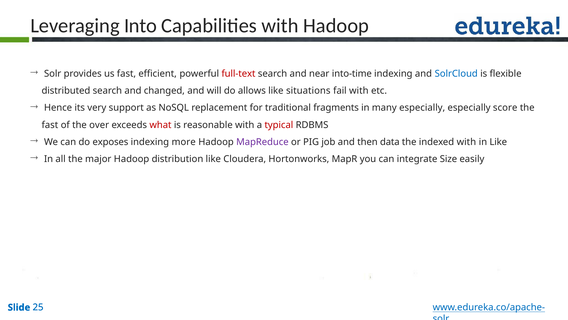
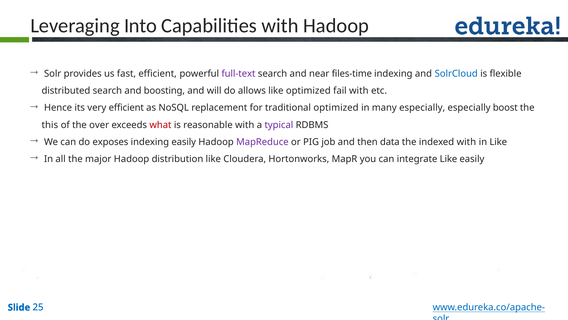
full-text colour: red -> purple
into-time: into-time -> files-time
changed: changed -> boosting
like situations: situations -> optimized
very support: support -> efficient
traditional fragments: fragments -> optimized
score: score -> boost
fast at (50, 125): fast -> this
typical colour: red -> purple
indexing more: more -> easily
integrate Size: Size -> Like
